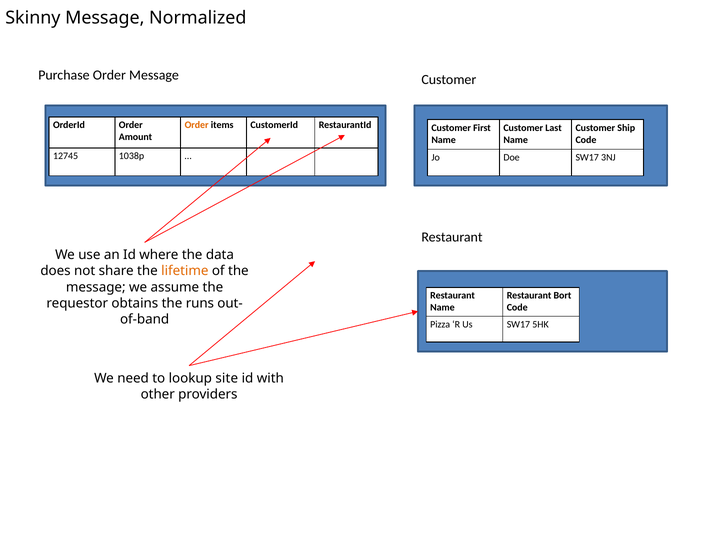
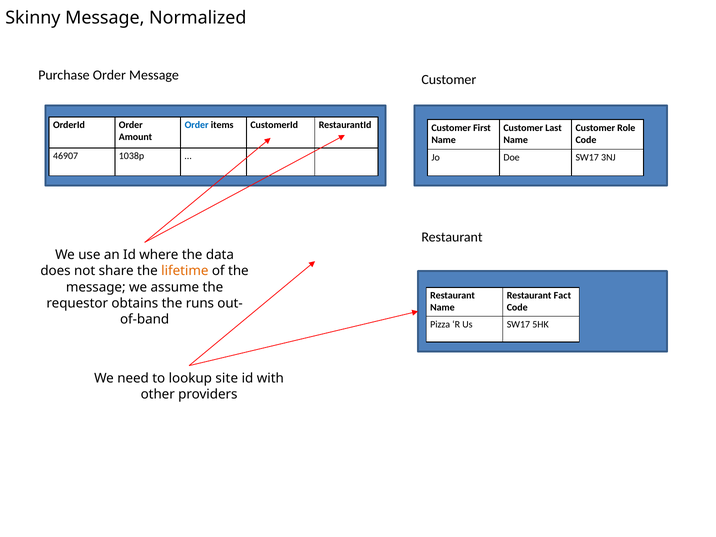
Order at (197, 125) colour: orange -> blue
Ship: Ship -> Role
12745: 12745 -> 46907
Bort: Bort -> Fact
